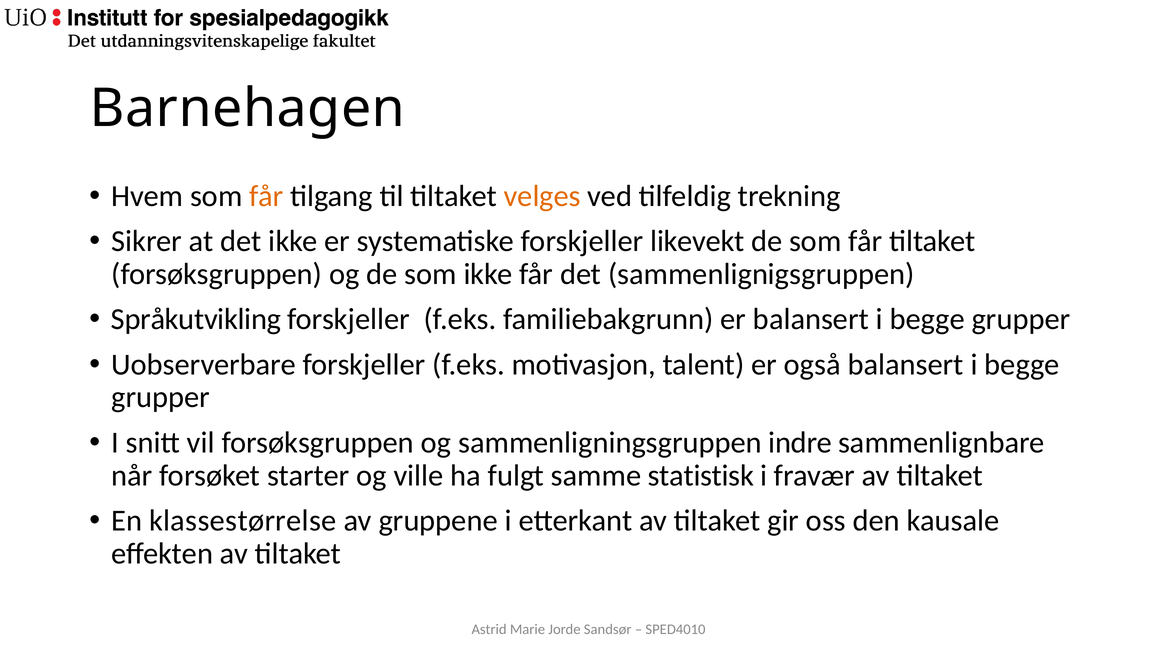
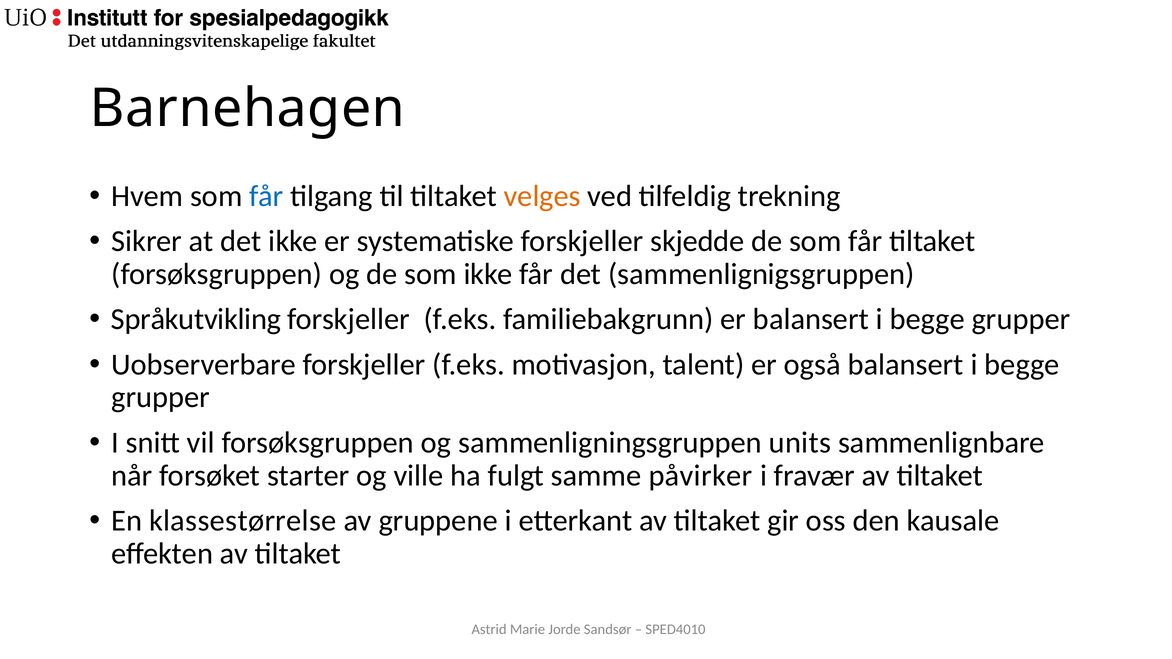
får at (266, 196) colour: orange -> blue
likevekt: likevekt -> skjedde
indre: indre -> units
statistisk: statistisk -> påvirker
